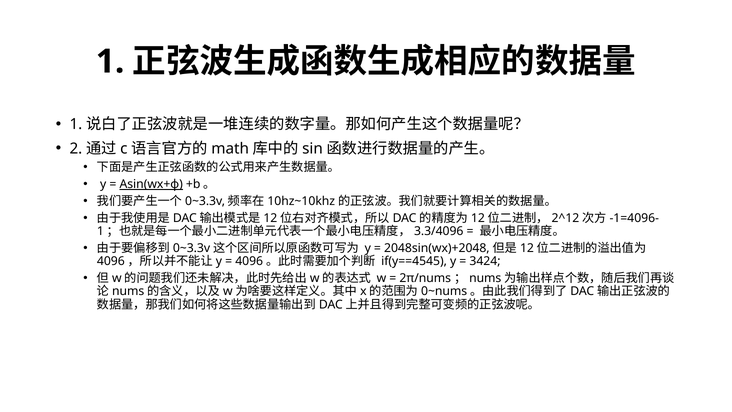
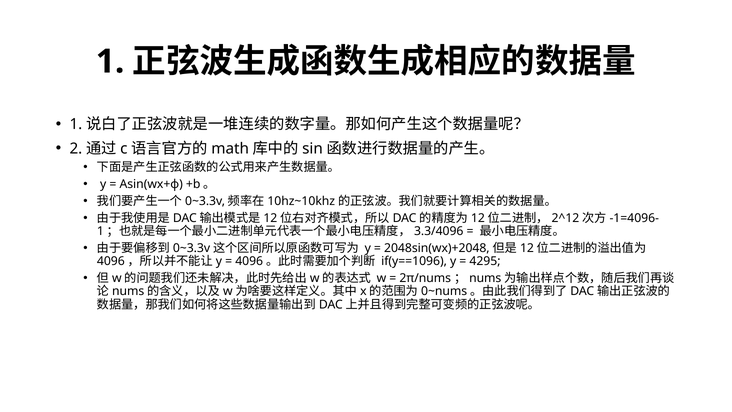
Asin(wx+φ underline: present -> none
if(y==4545: if(y==4545 -> if(y==1096
3424: 3424 -> 4295
